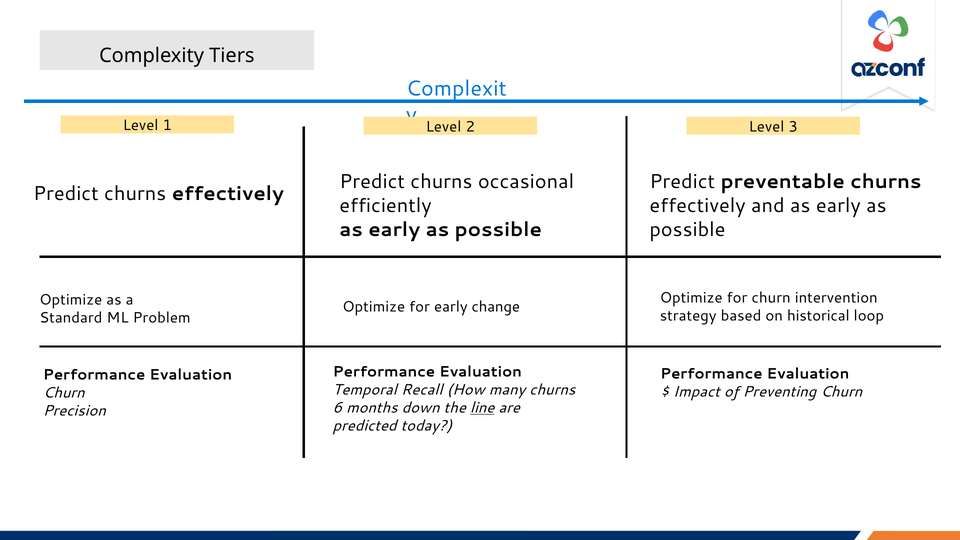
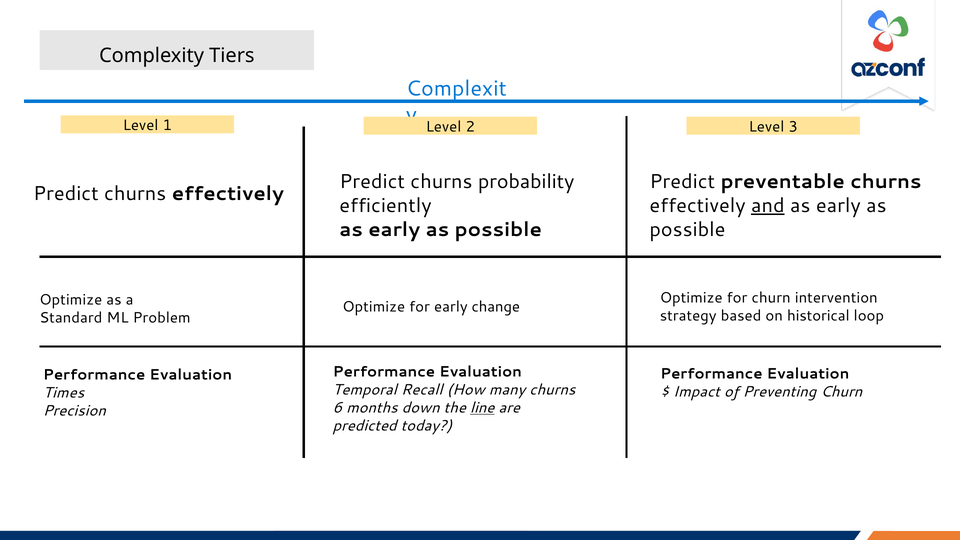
occasional: occasional -> probability
and underline: none -> present
Churn at (64, 393): Churn -> Times
